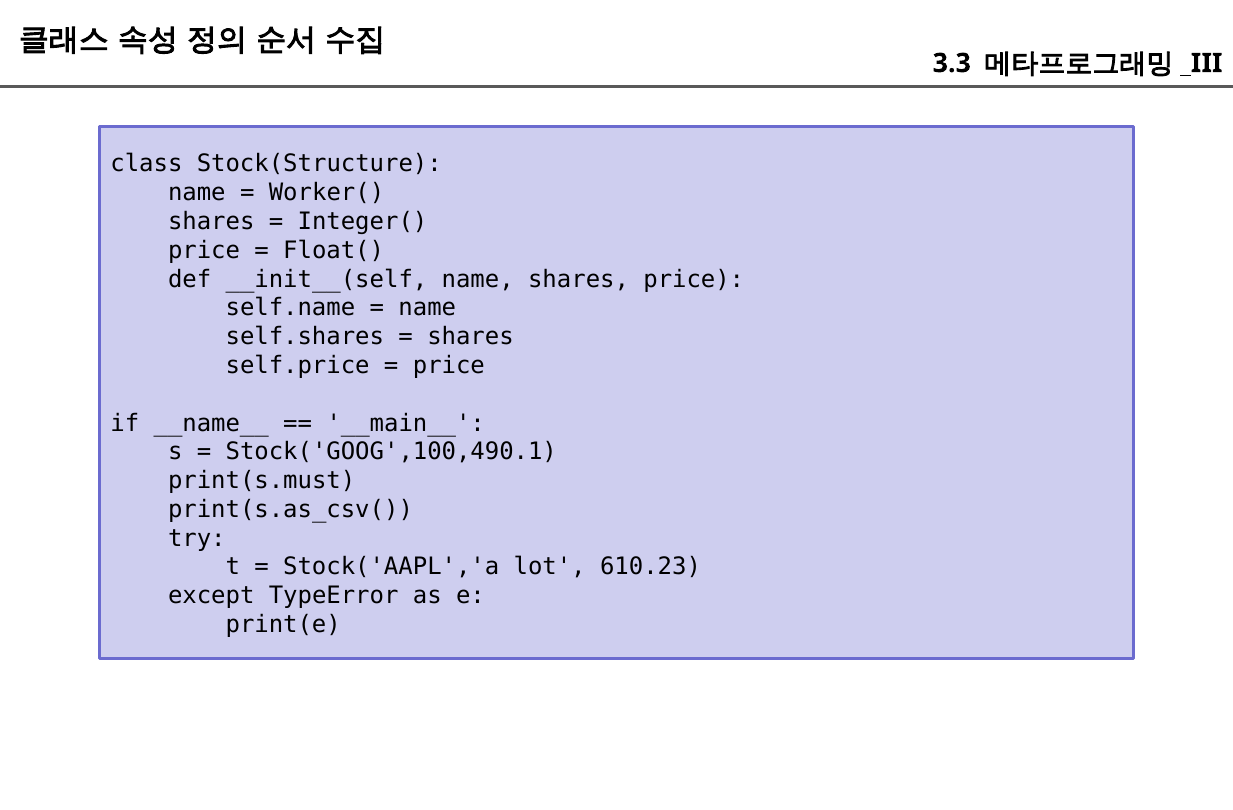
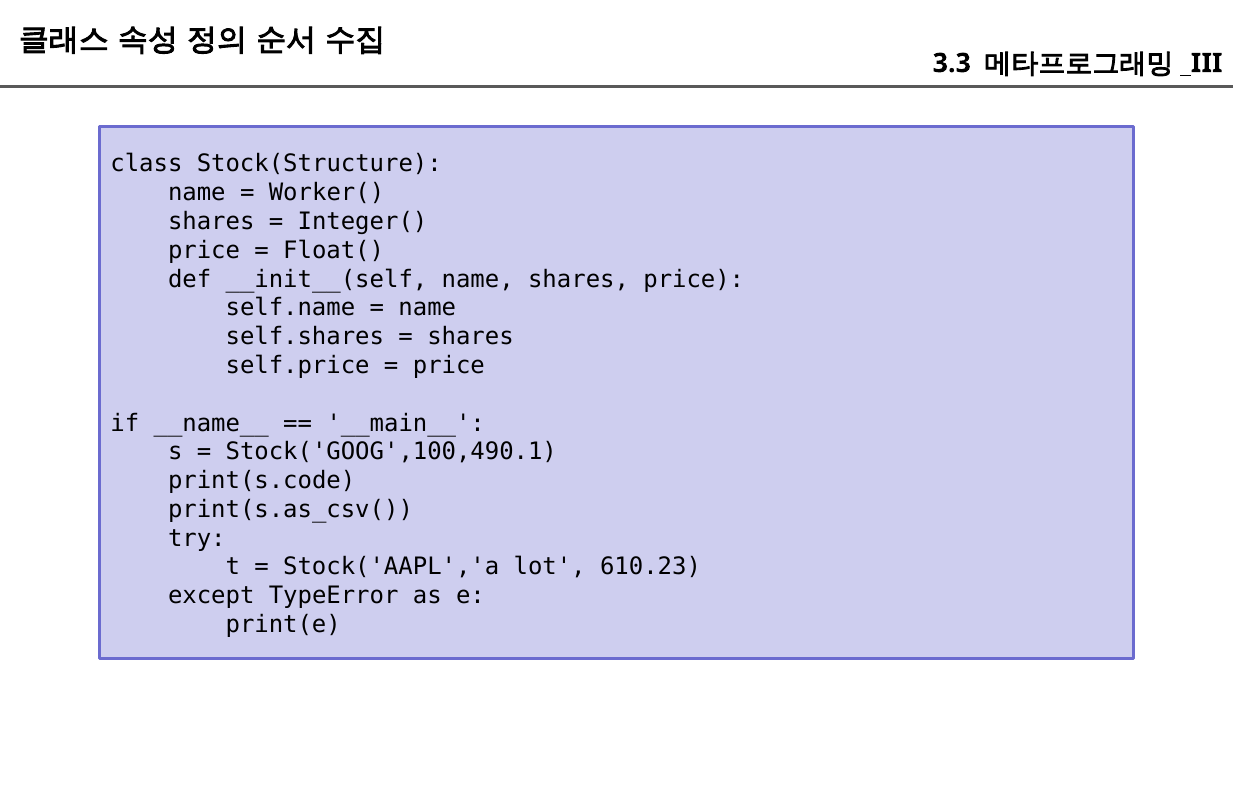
print(s.must: print(s.must -> print(s.code
